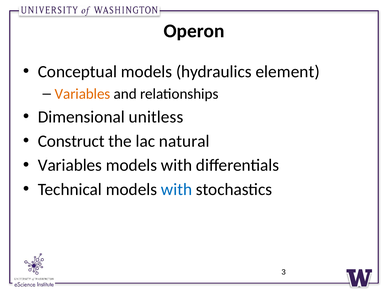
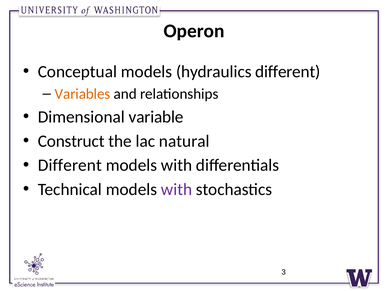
hydraulics element: element -> different
unitless: unitless -> variable
Variables at (70, 165): Variables -> Different
with at (177, 189) colour: blue -> purple
